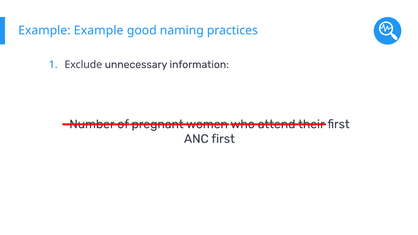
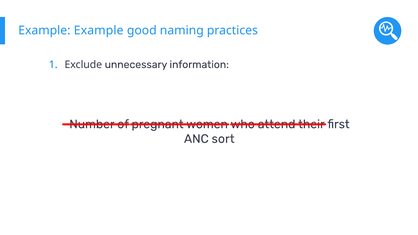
ANC first: first -> sort
